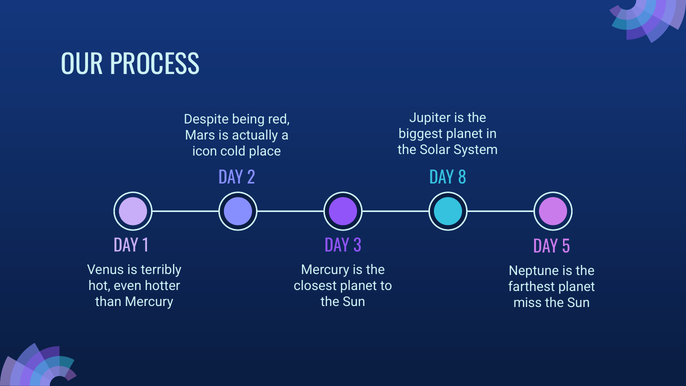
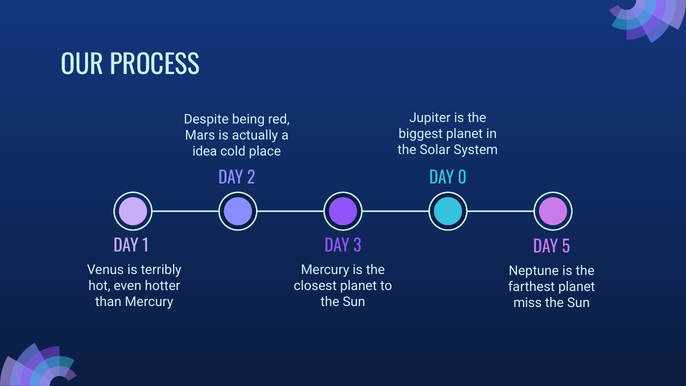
icon: icon -> idea
8: 8 -> 0
